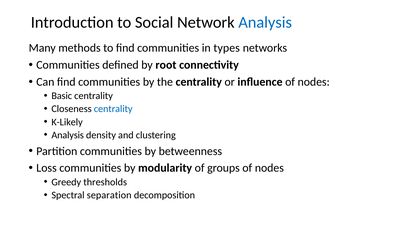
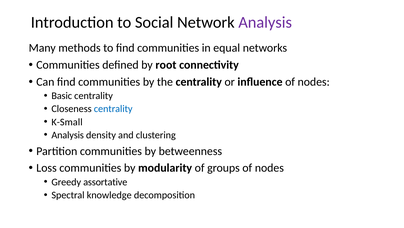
Analysis at (265, 22) colour: blue -> purple
types: types -> equal
K-Likely: K-Likely -> K-Small
thresholds: thresholds -> assortative
separation: separation -> knowledge
